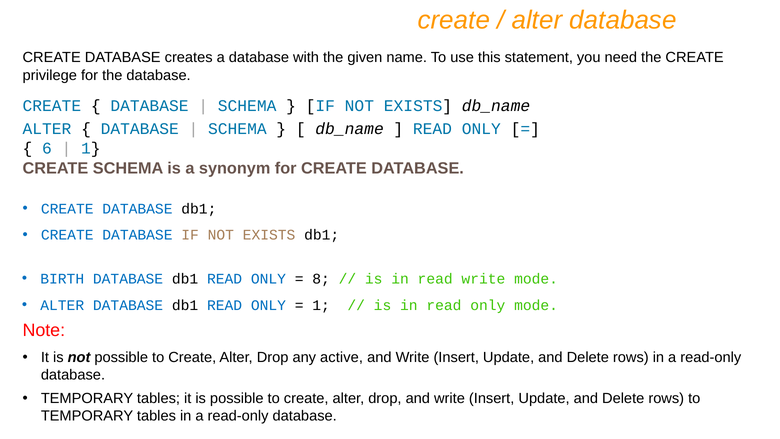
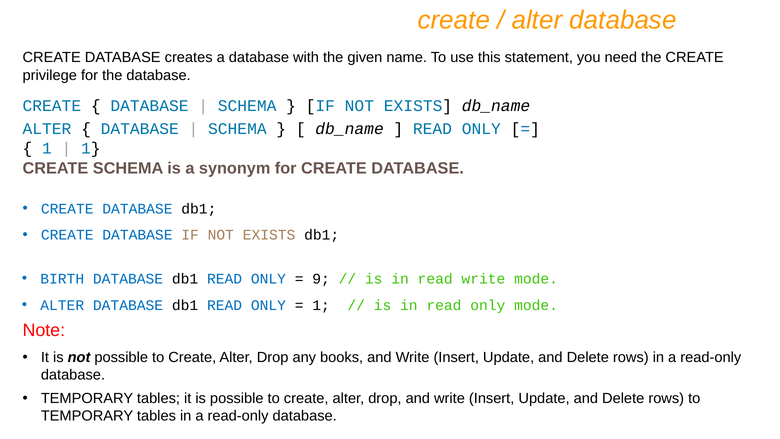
6 at (47, 148): 6 -> 1
8: 8 -> 9
active: active -> books
